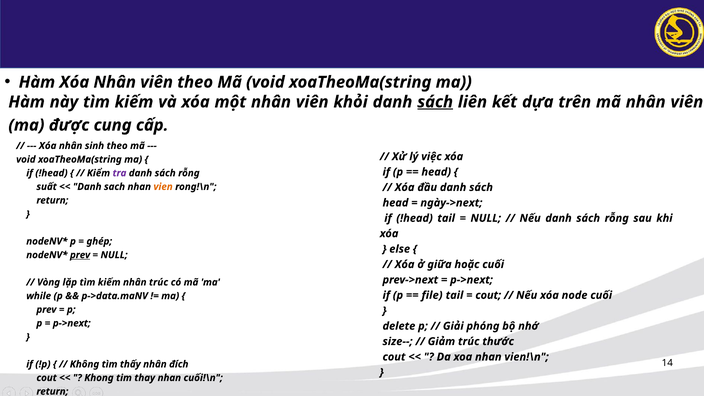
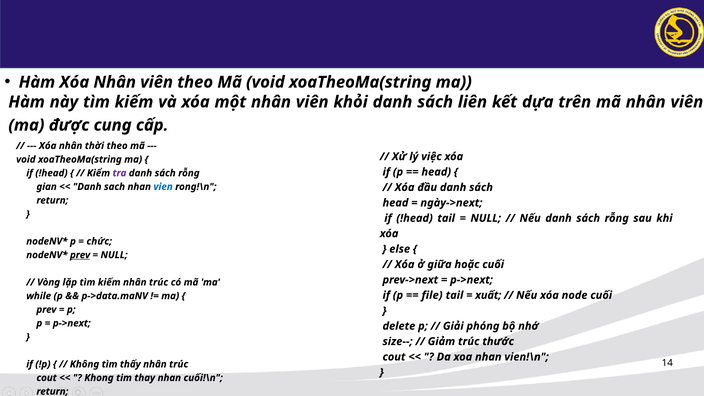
sách at (435, 102) underline: present -> none
sinh: sinh -> thời
suất: suất -> gian
vien colour: orange -> blue
ghép: ghép -> chức
cout at (488, 295): cout -> xuất
thấy nhân đích: đích -> trúc
